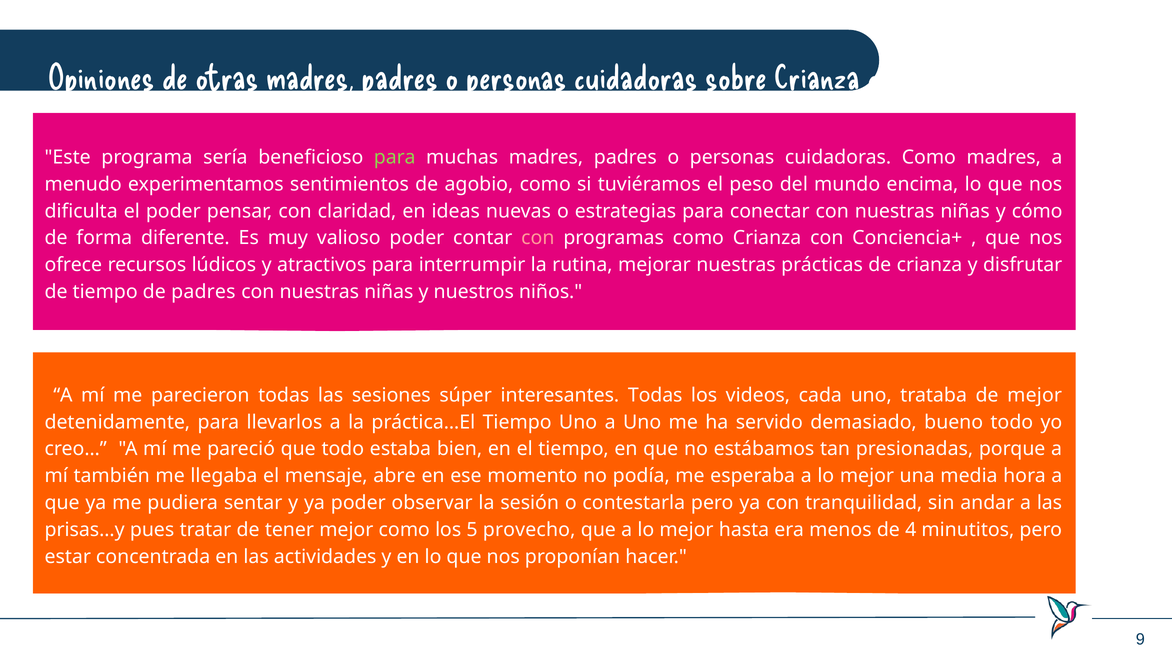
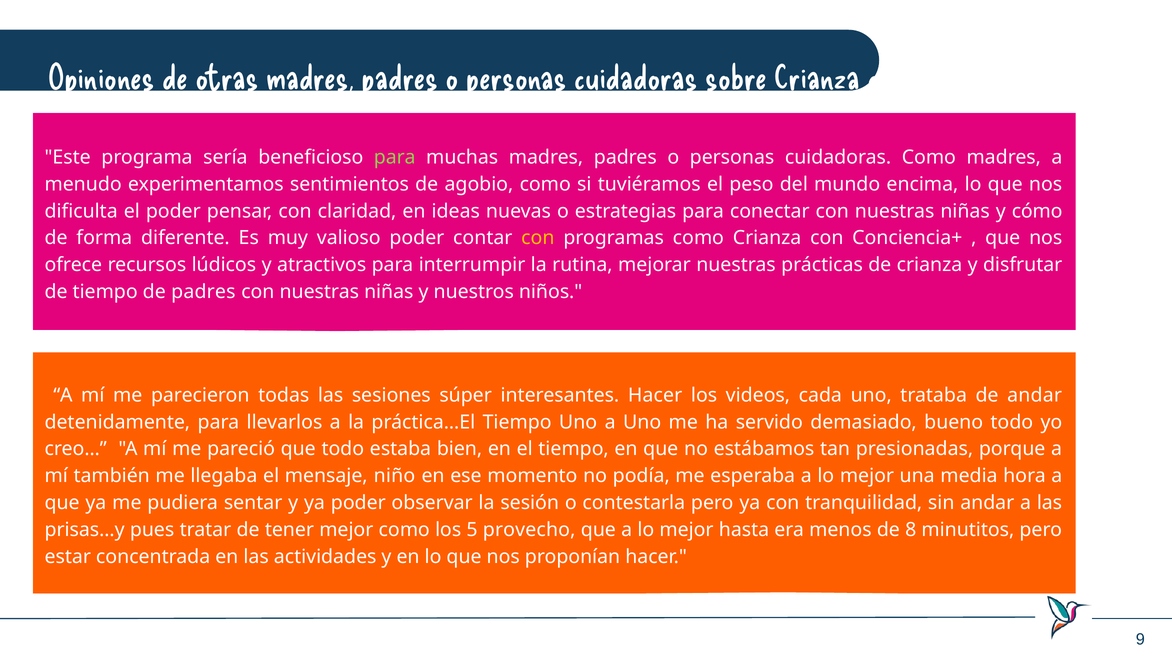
con at (538, 238) colour: pink -> yellow
interesantes Todas: Todas -> Hacer
de mejor: mejor -> andar
abre: abre -> niño
4: 4 -> 8
